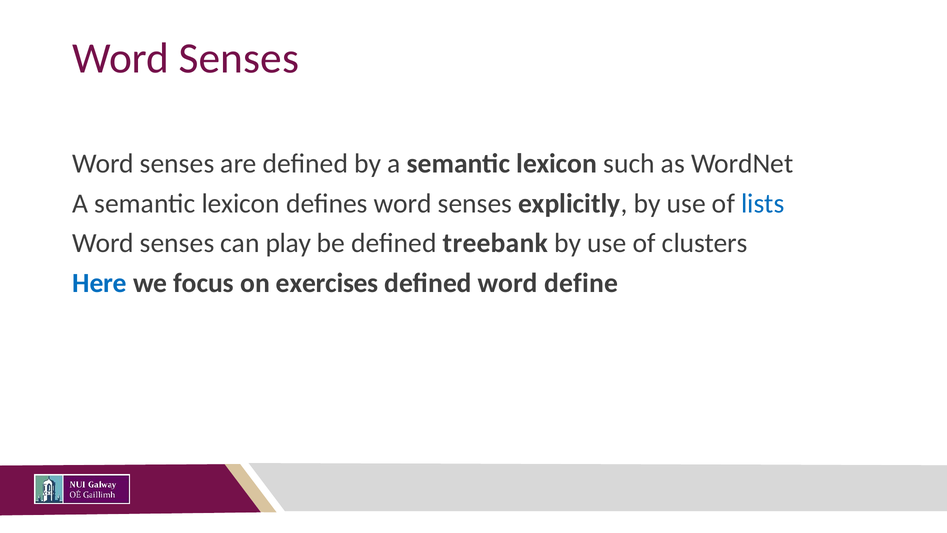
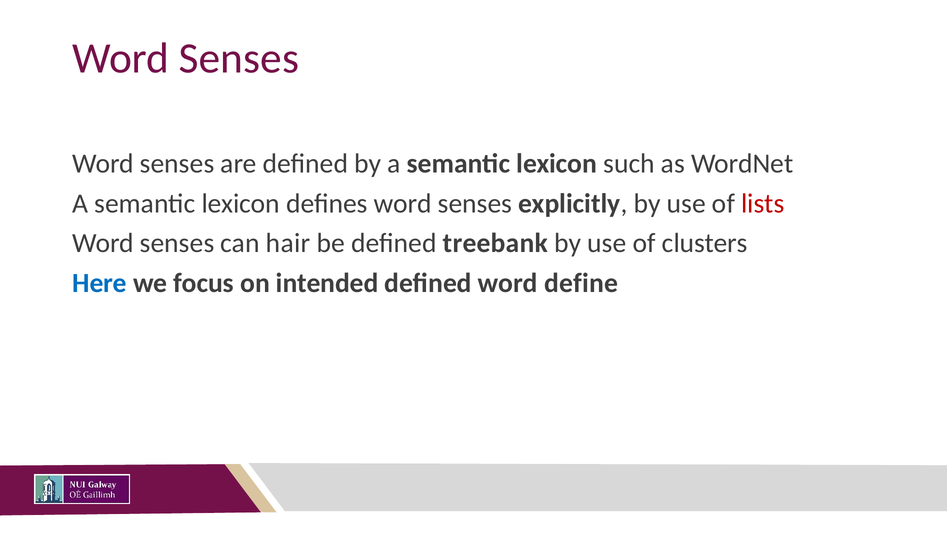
lists colour: blue -> red
play: play -> hair
exercises: exercises -> intended
